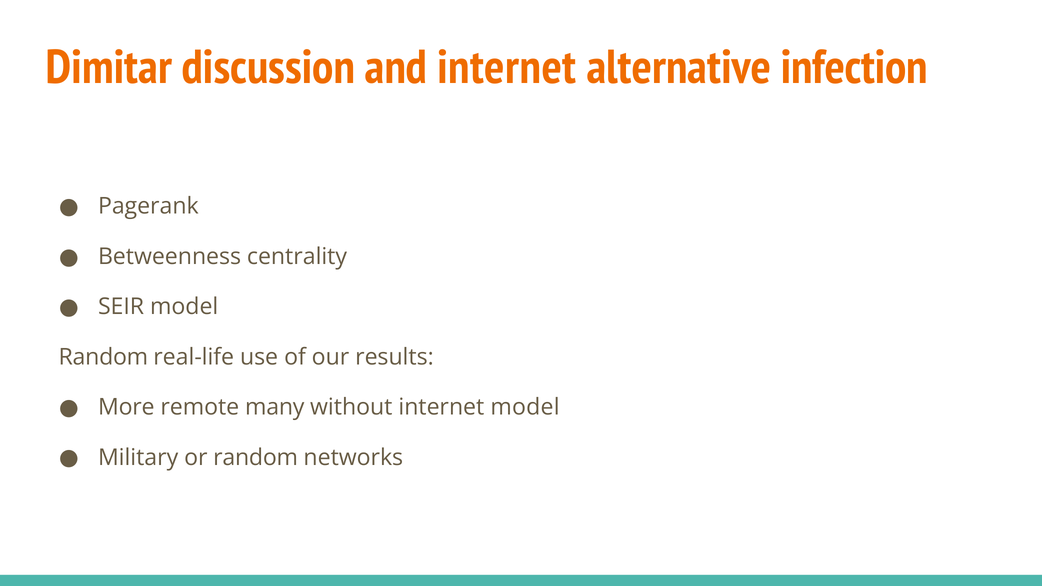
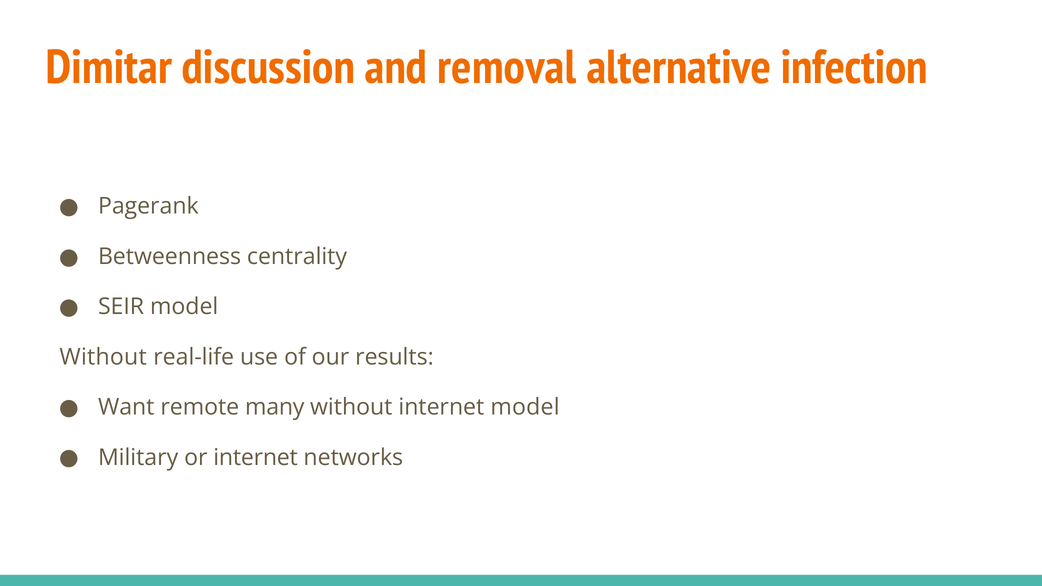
and internet: internet -> removal
Random at (103, 357): Random -> Without
More: More -> Want
or random: random -> internet
